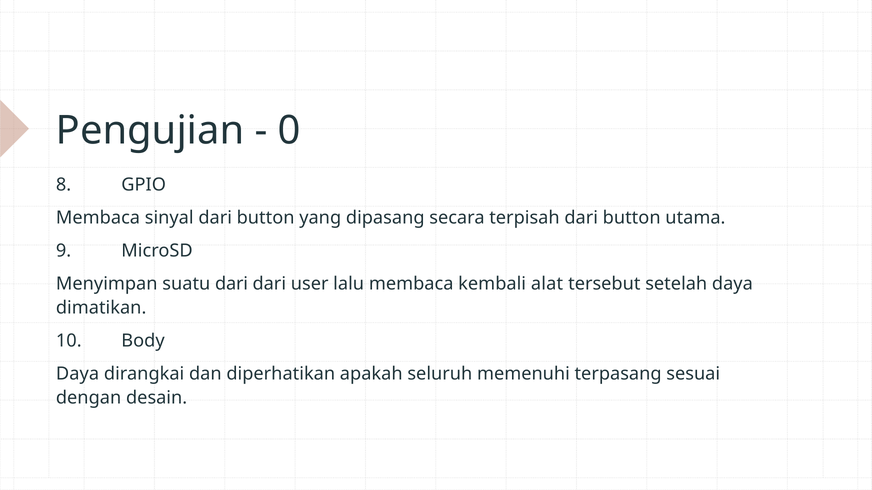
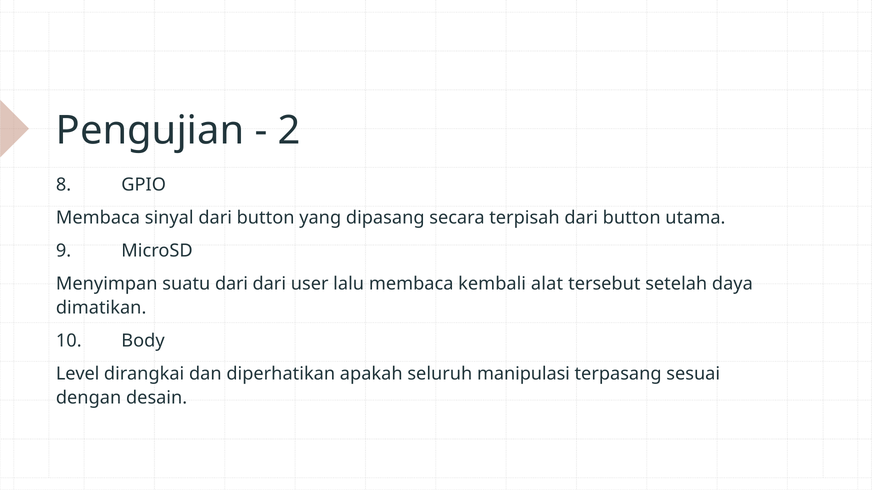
0: 0 -> 2
Daya at (78, 374): Daya -> Level
memenuhi: memenuhi -> manipulasi
